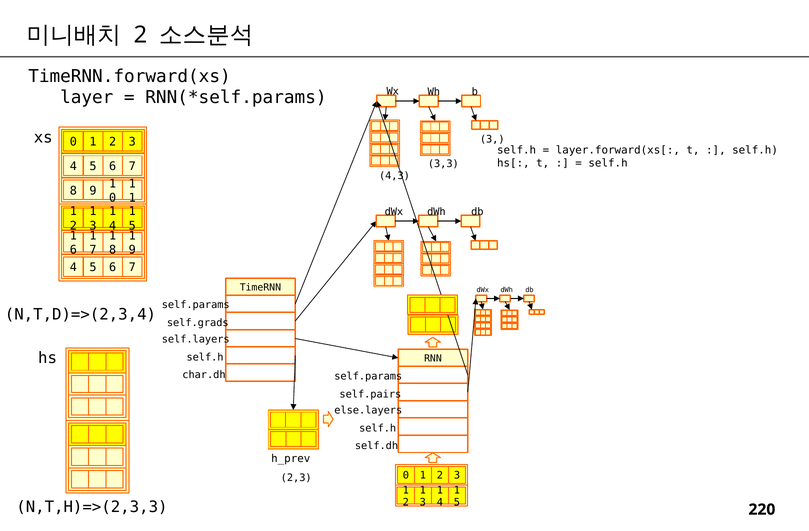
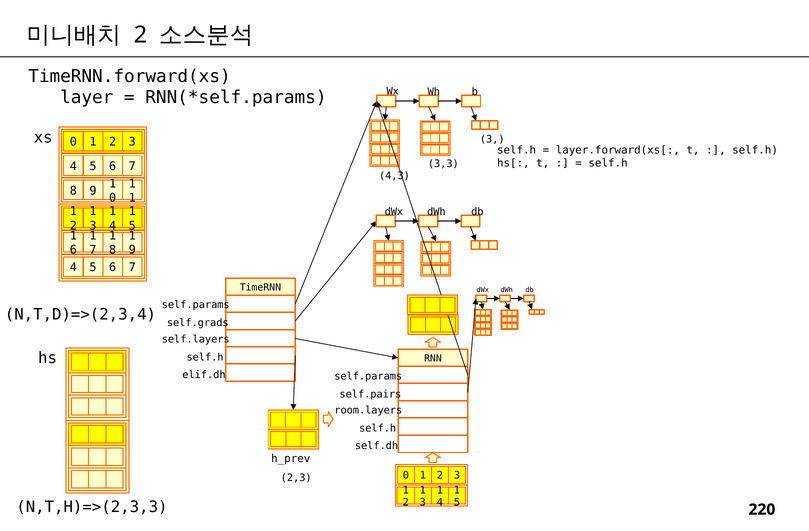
char.dh: char.dh -> elif.dh
else.layers: else.layers -> room.layers
